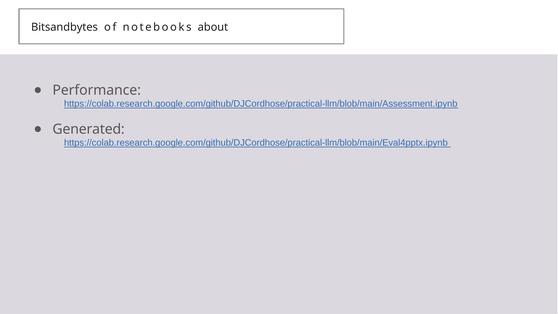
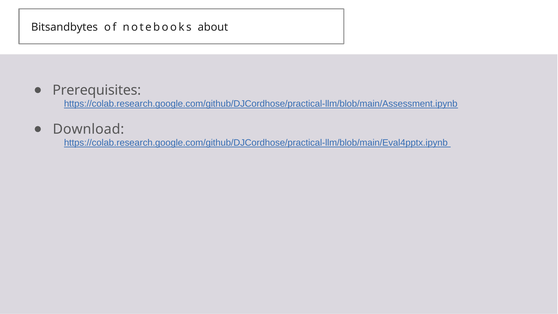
Performance: Performance -> Prerequisites
Generated: Generated -> Download
